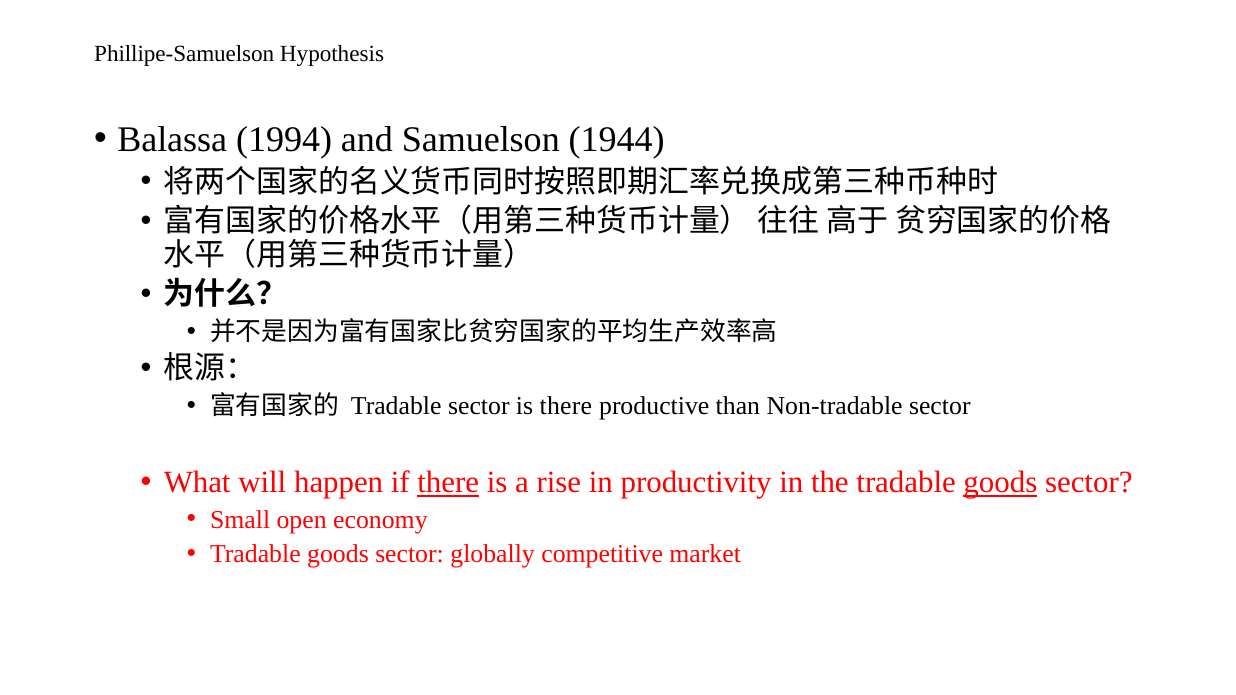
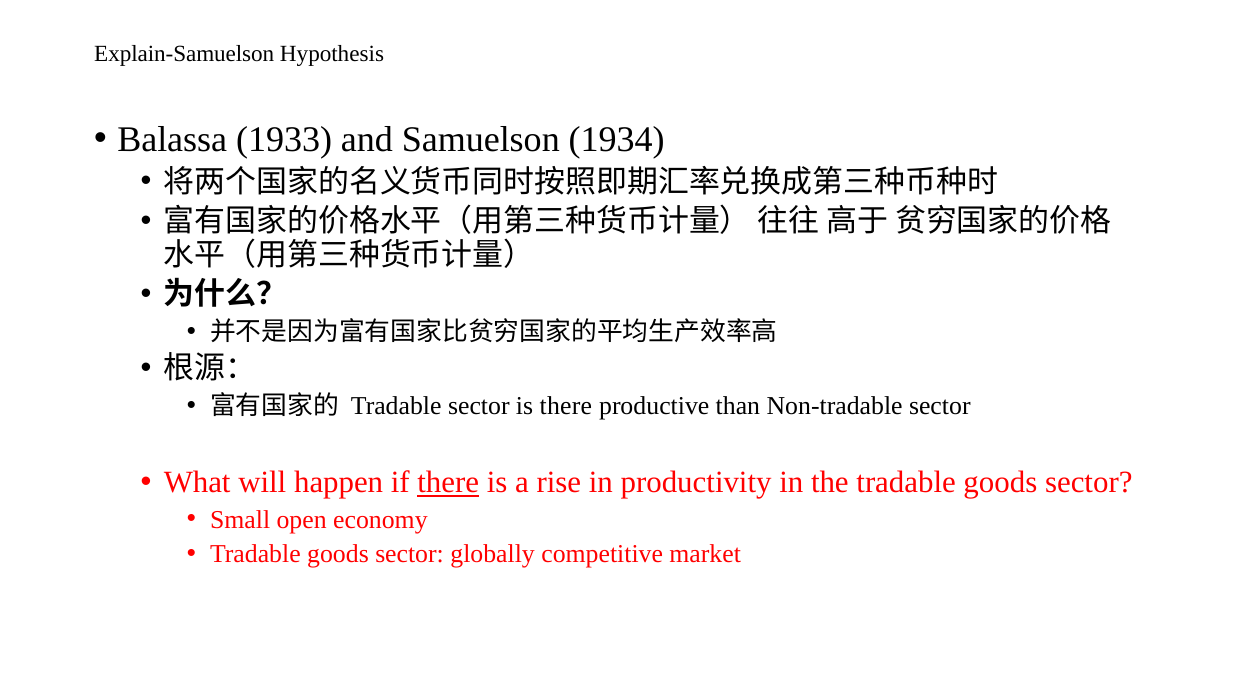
Phillipe-Samuelson: Phillipe-Samuelson -> Explain-Samuelson
1994: 1994 -> 1933
1944: 1944 -> 1934
goods at (1000, 483) underline: present -> none
